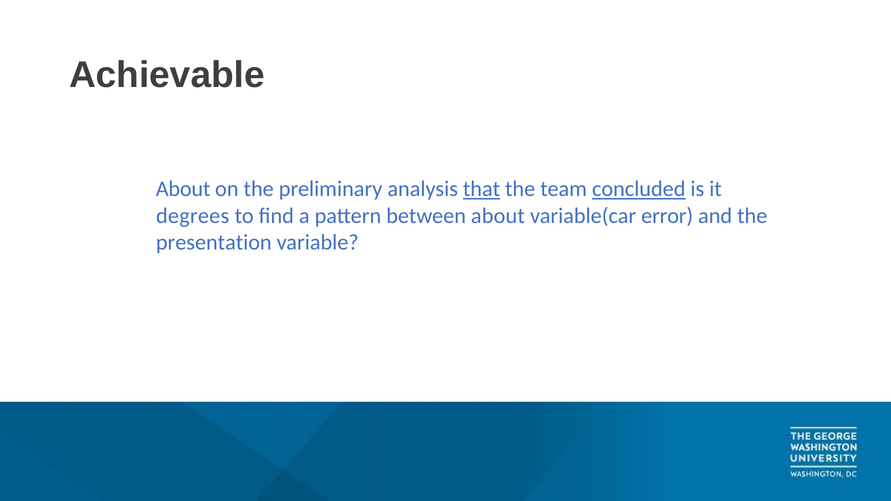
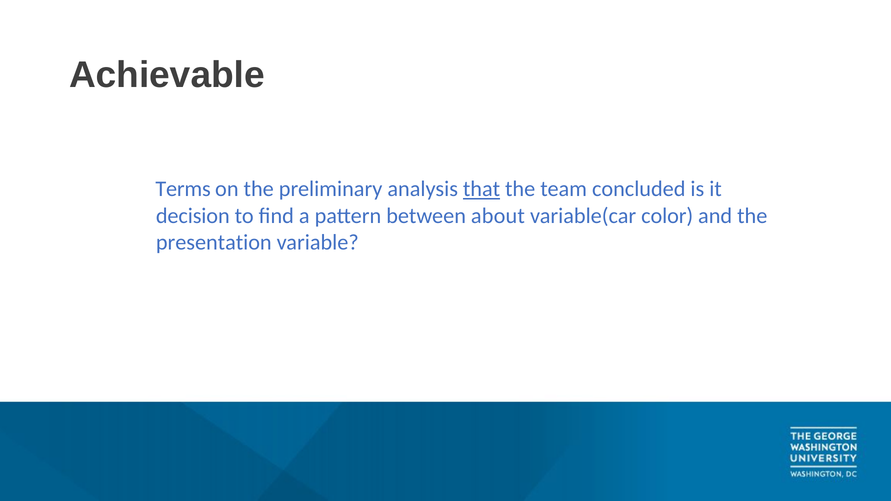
About at (183, 189): About -> Terms
concluded underline: present -> none
degrees: degrees -> decision
error: error -> color
